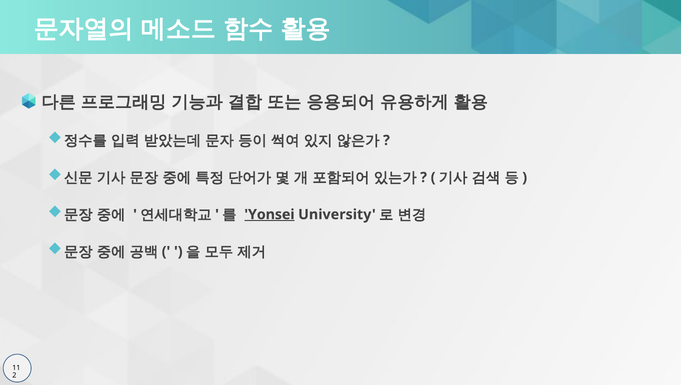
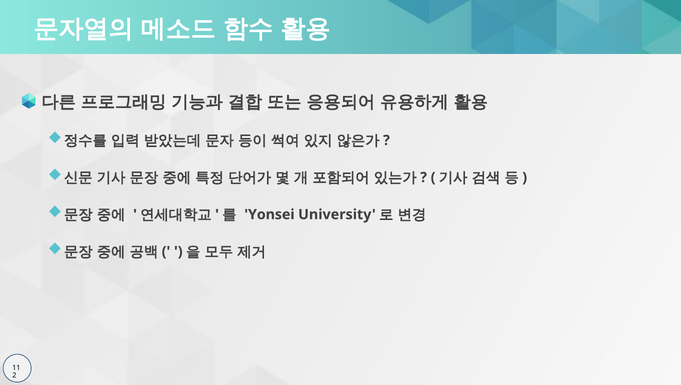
Yonsei underline: present -> none
